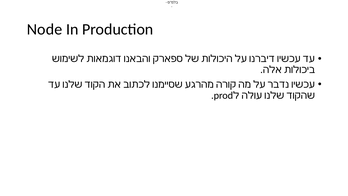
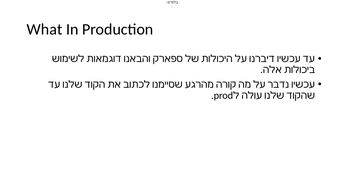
Node: Node -> What
